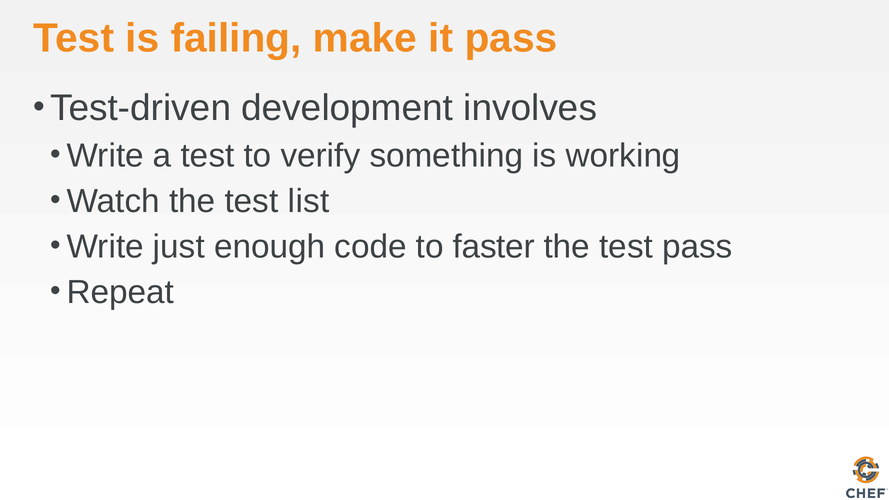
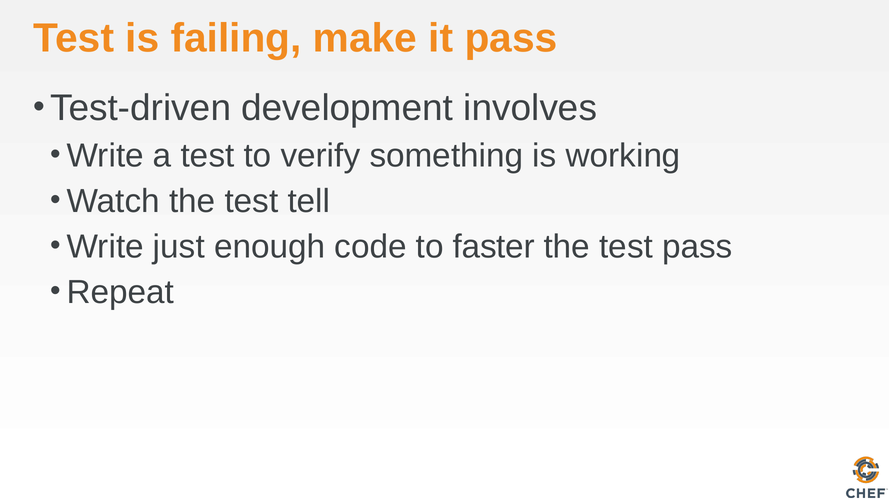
list: list -> tell
